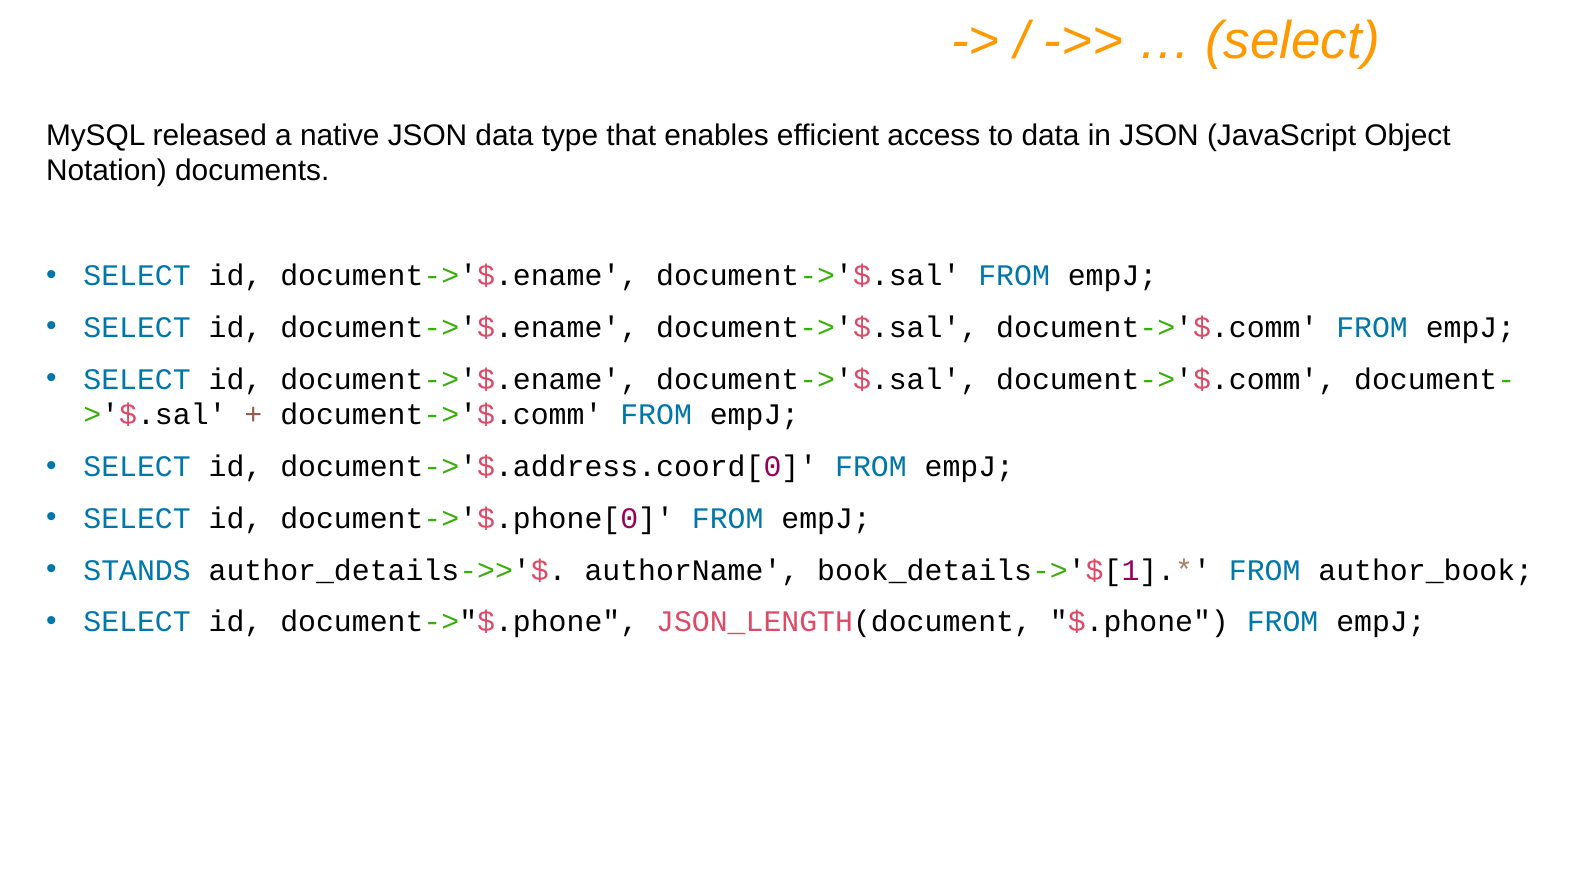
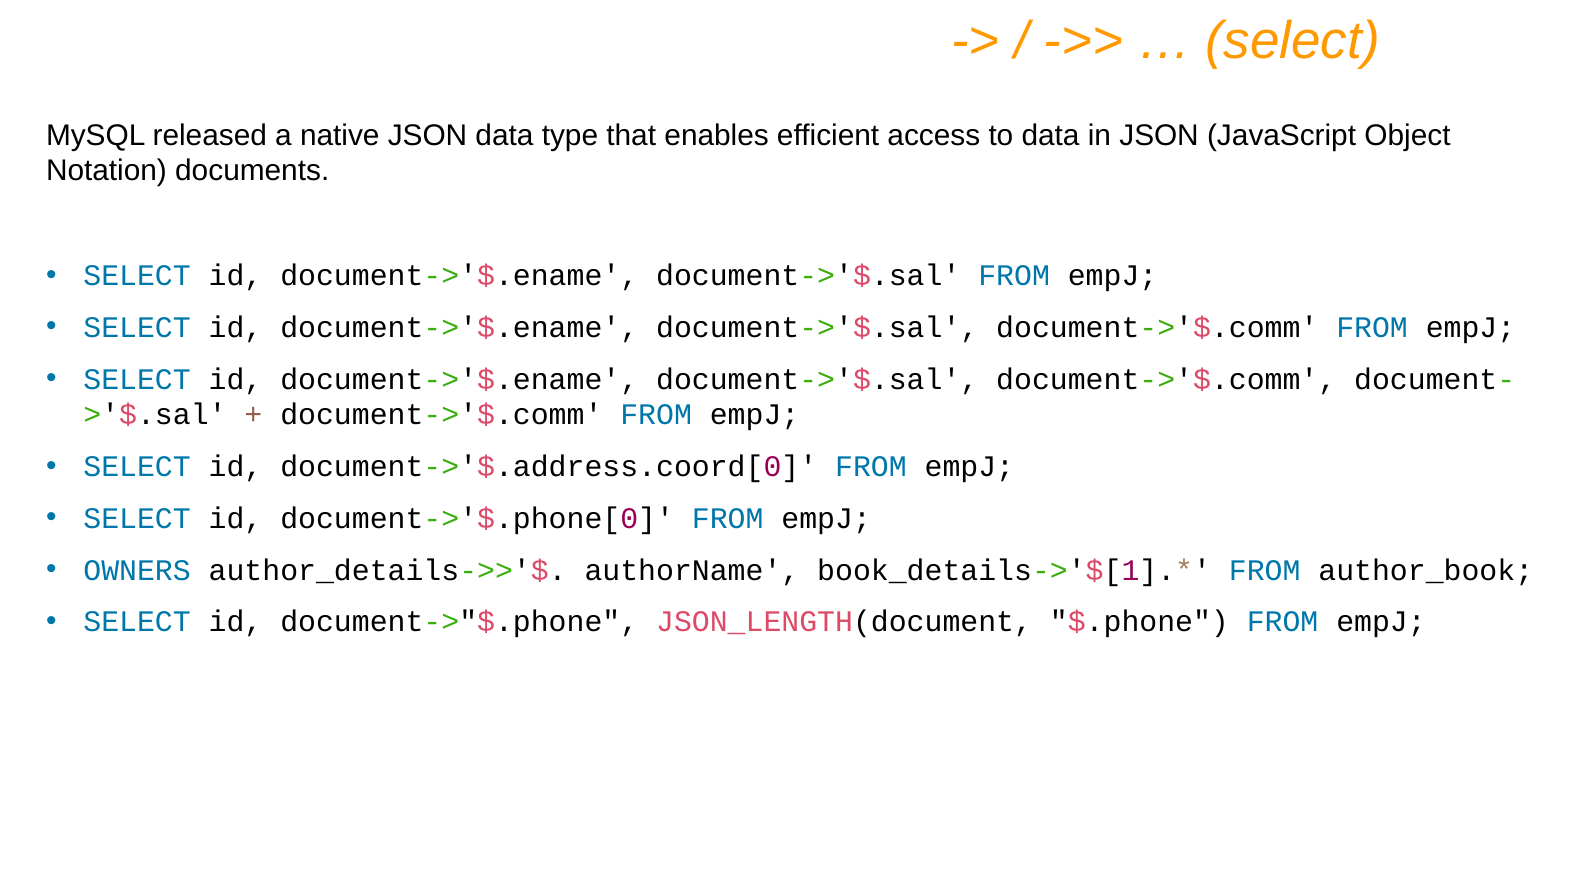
STANDS: STANDS -> OWNERS
